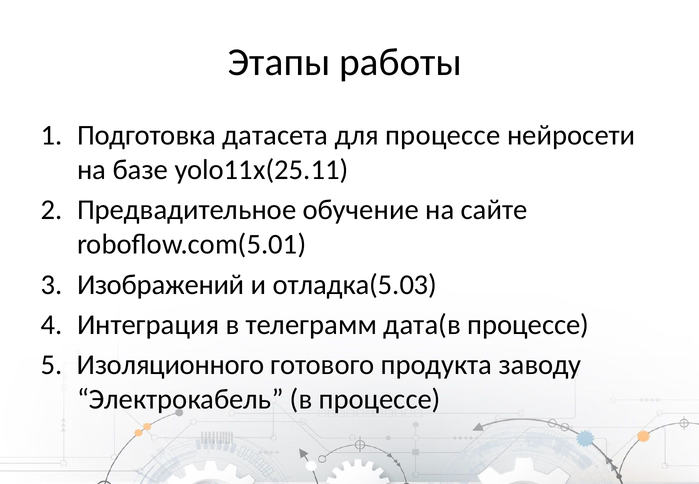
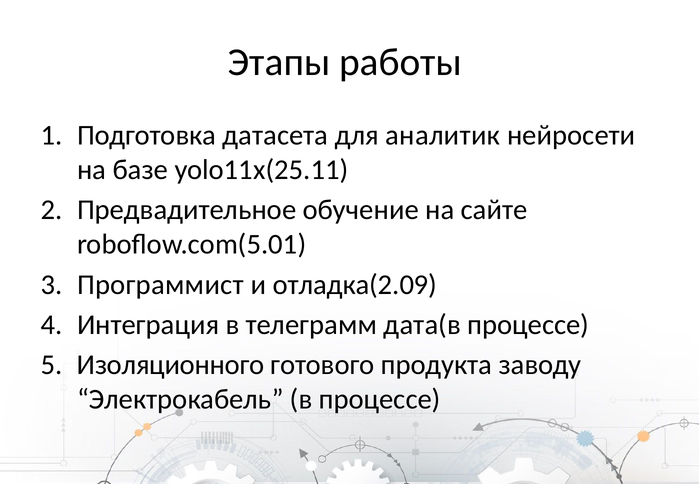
для процессе: процессе -> аналитик
Изображений: Изображений -> Программист
отладка(5.03: отладка(5.03 -> отладка(2.09
